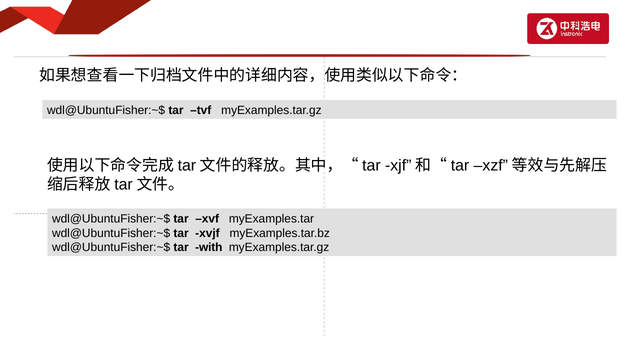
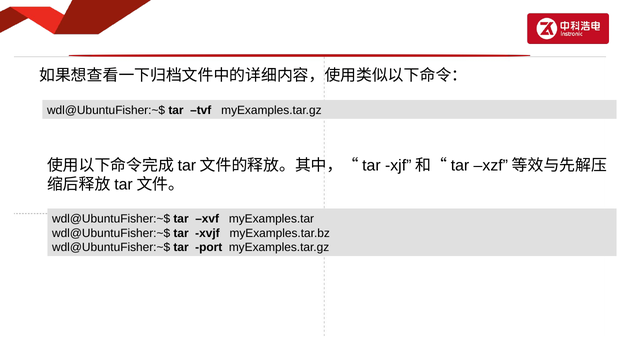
with: with -> port
